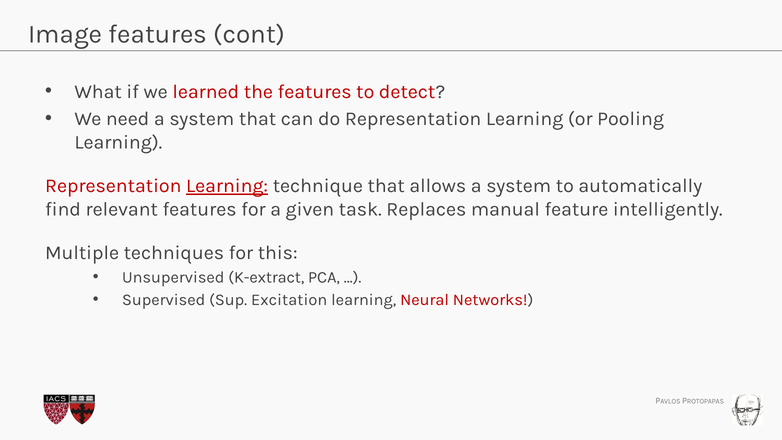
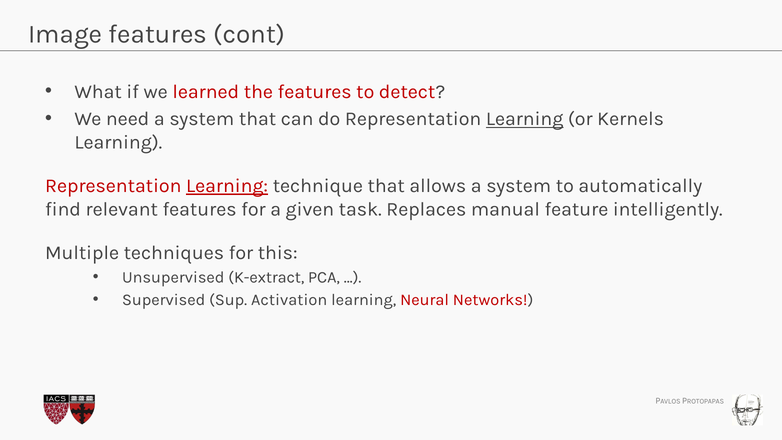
Learning at (525, 119) underline: none -> present
Pooling: Pooling -> Kernels
Excitation: Excitation -> Activation
